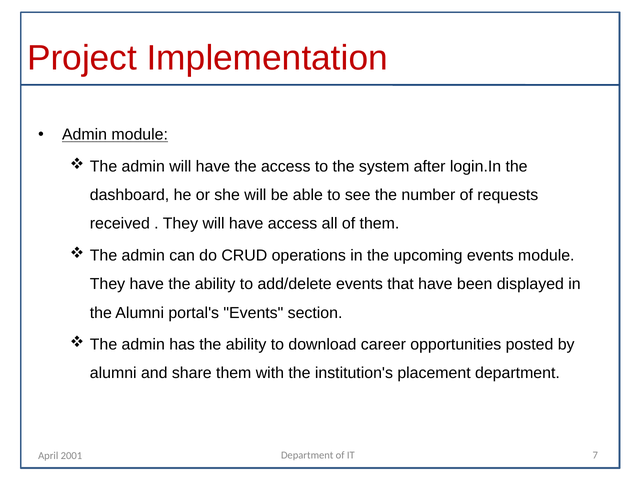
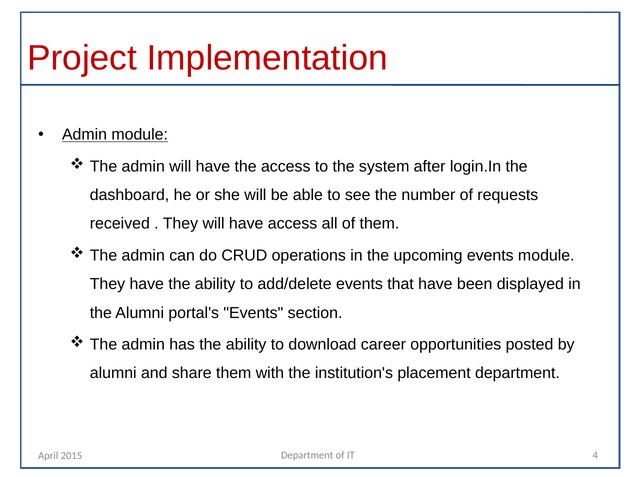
7: 7 -> 4
2001: 2001 -> 2015
